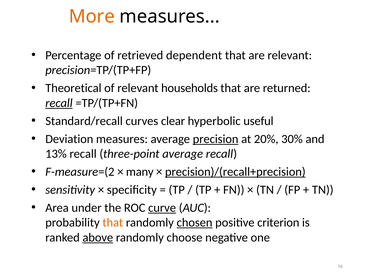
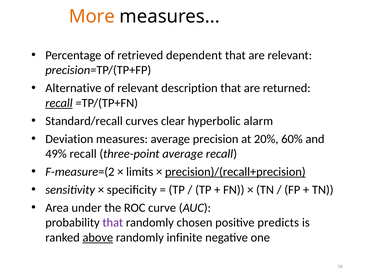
Theoretical: Theoretical -> Alternative
households: households -> description
useful: useful -> alarm
precision underline: present -> none
30%: 30% -> 60%
13%: 13% -> 49%
many: many -> limits
curve underline: present -> none
that at (113, 223) colour: orange -> purple
chosen underline: present -> none
criterion: criterion -> predicts
choose: choose -> infinite
